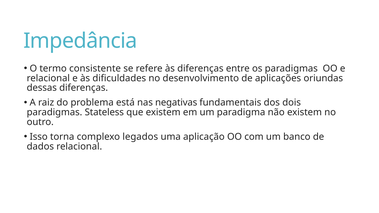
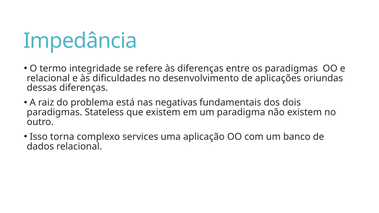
consistente: consistente -> integridade
legados: legados -> services
